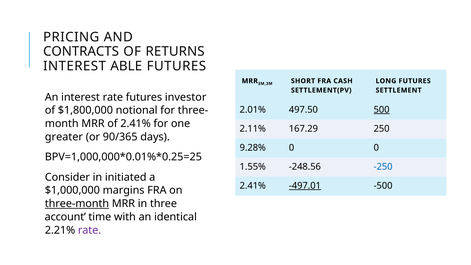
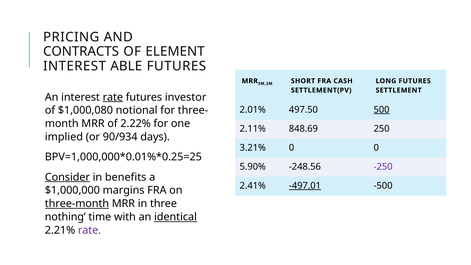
RETURNS: RETURNS -> ELEMENT
rate at (113, 97) underline: none -> present
$1,800,000: $1,800,000 -> $1,000,080
of 2.41%: 2.41% -> 2.22%
167.29: 167.29 -> 848.69
greater: greater -> implied
90/365: 90/365 -> 90/934
9.28%: 9.28% -> 3.21%
1.55%: 1.55% -> 5.90%
-250 colour: blue -> purple
Consider underline: none -> present
initiated: initiated -> benefits
account: account -> nothing
identical underline: none -> present
